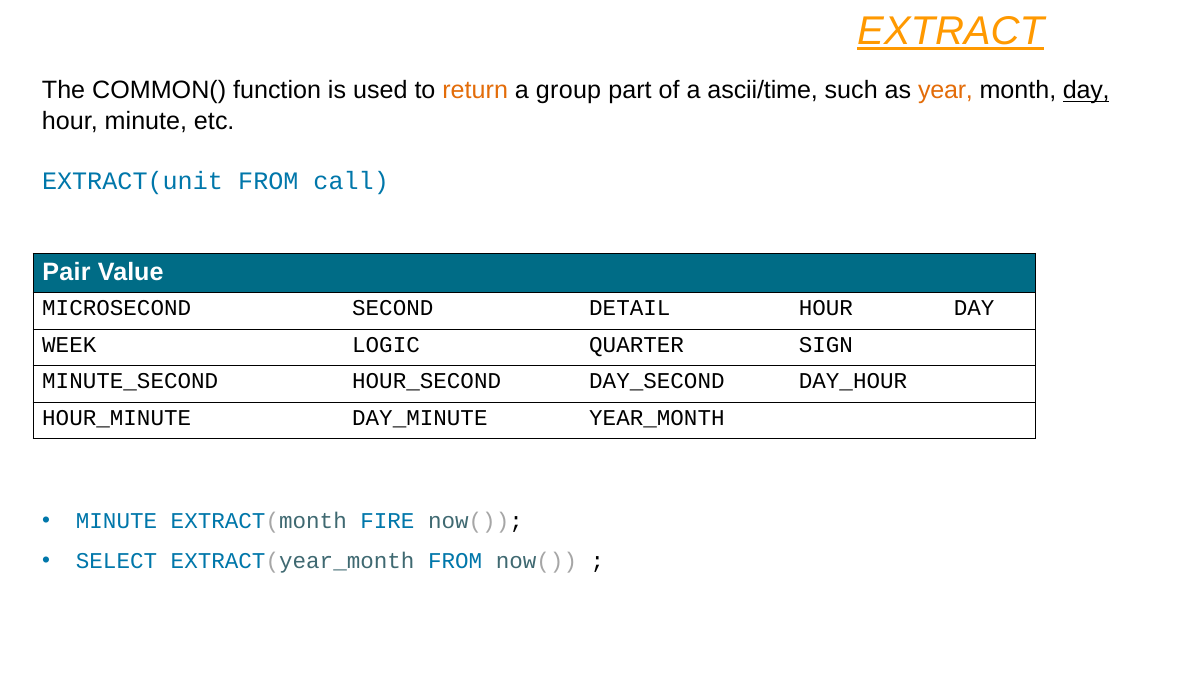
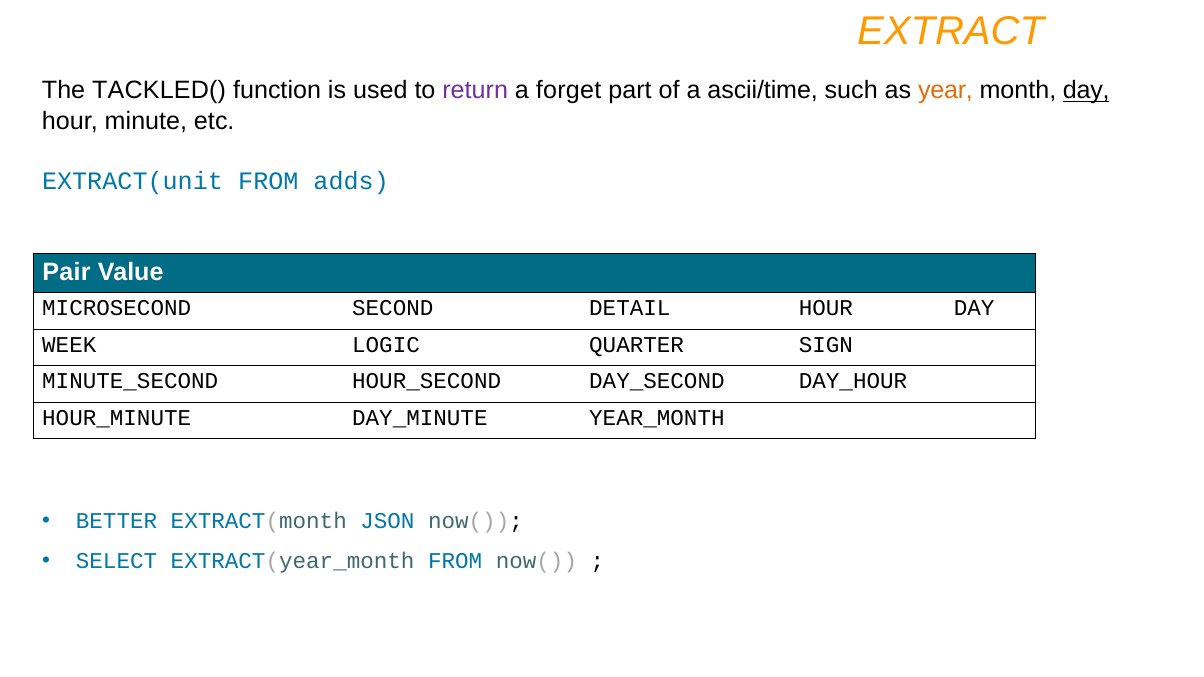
EXTRACT underline: present -> none
COMMON(: COMMON( -> TACKLED(
return colour: orange -> purple
group: group -> forget
call: call -> adds
MINUTE at (117, 521): MINUTE -> BETTER
FIRE: FIRE -> JSON
